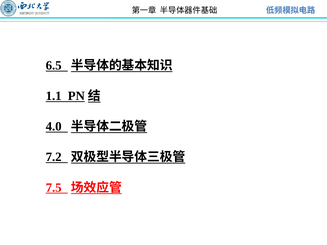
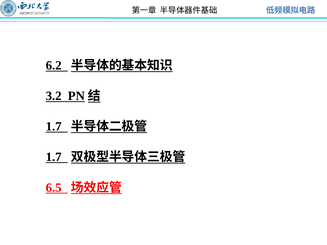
6.5: 6.5 -> 6.2
1.1: 1.1 -> 3.2
4.0 at (54, 127): 4.0 -> 1.7
7.2 at (54, 157): 7.2 -> 1.7
7.5: 7.5 -> 6.5
